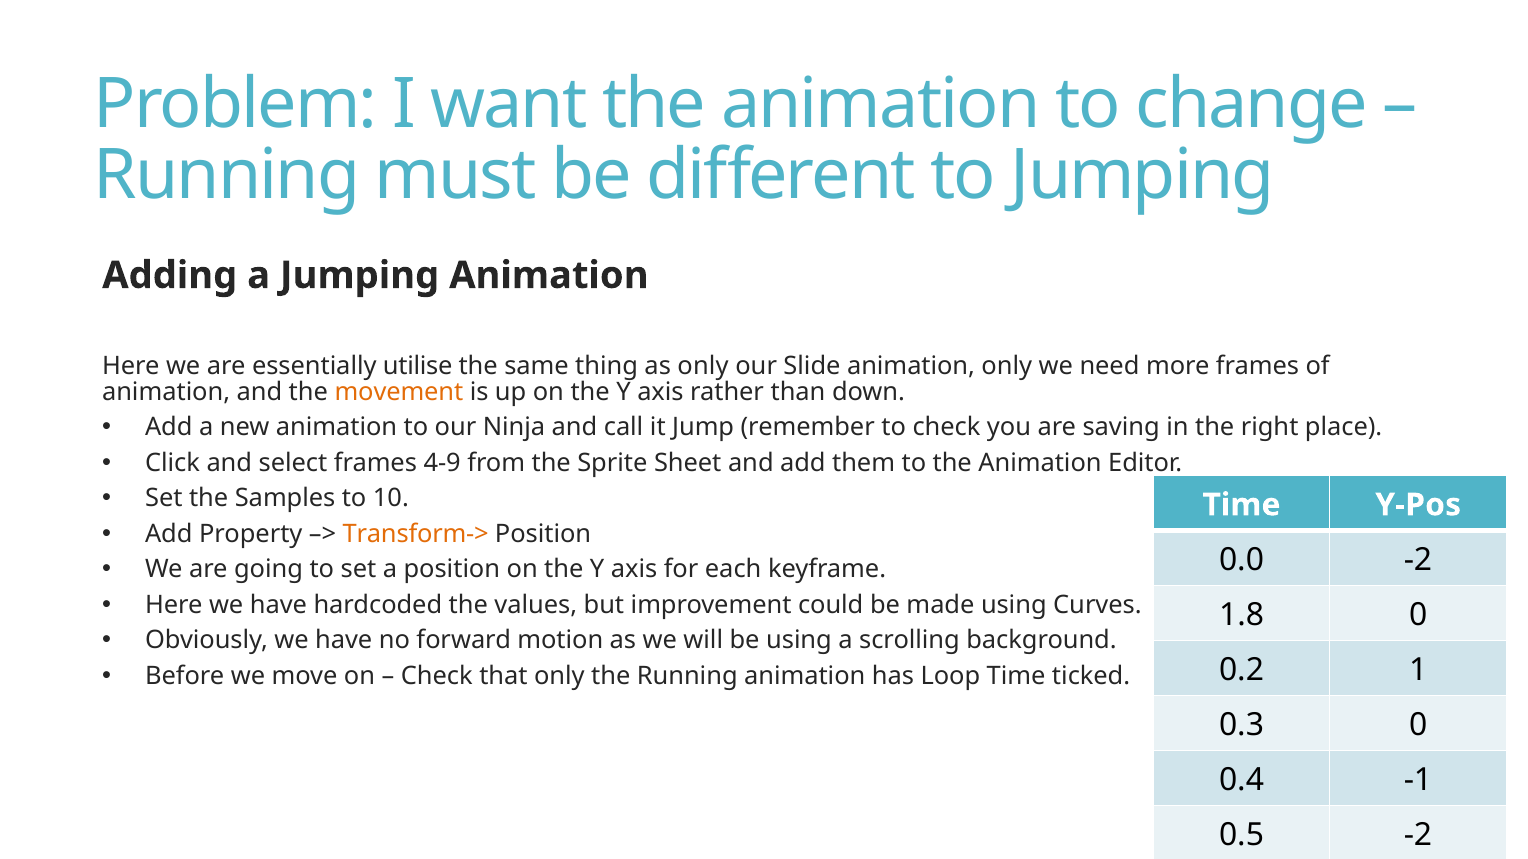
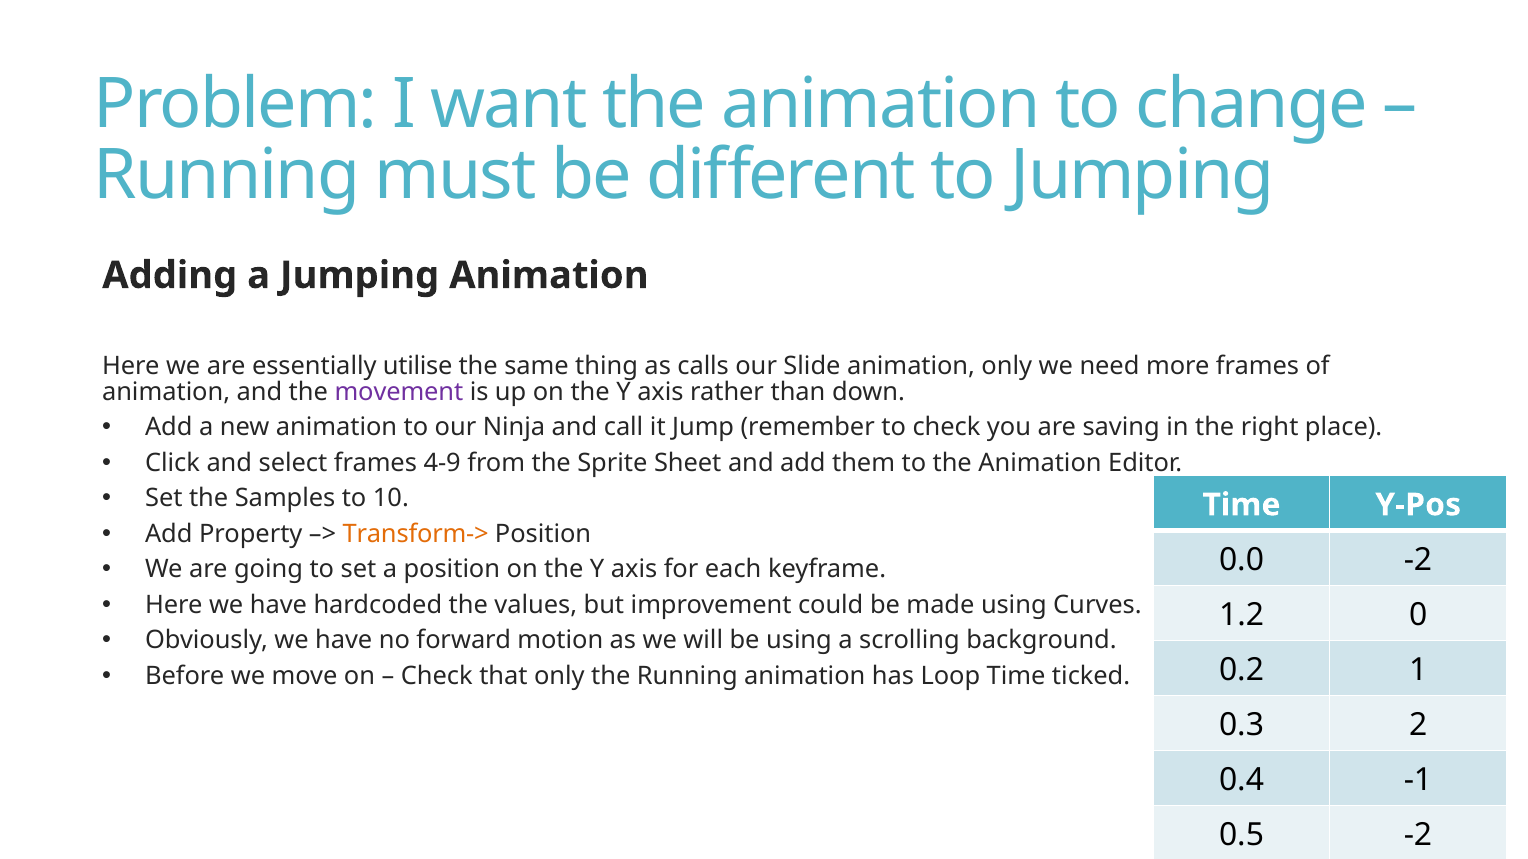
as only: only -> calls
movement colour: orange -> purple
1.8: 1.8 -> 1.2
0.3 0: 0 -> 2
